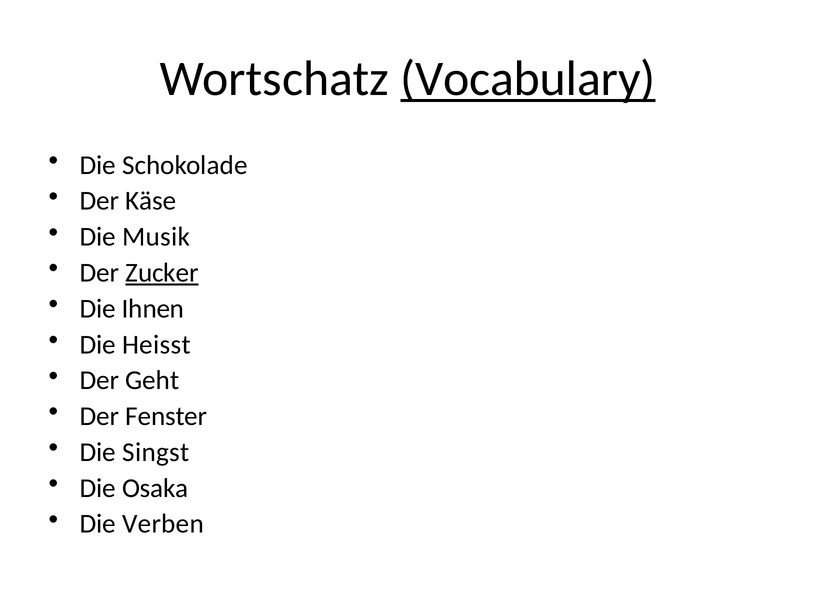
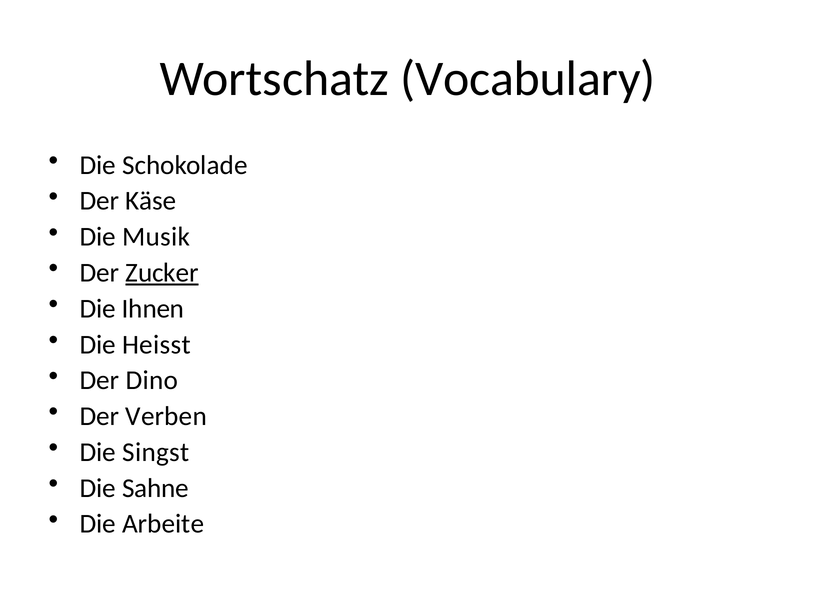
Vocabulary underline: present -> none
Geht: Geht -> Dino
Fenster: Fenster -> Verben
Osaka: Osaka -> Sahne
Verben: Verben -> Arbeite
